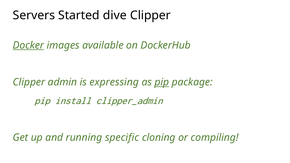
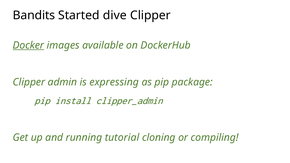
Servers: Servers -> Bandits
pip at (162, 82) underline: present -> none
specific: specific -> tutorial
